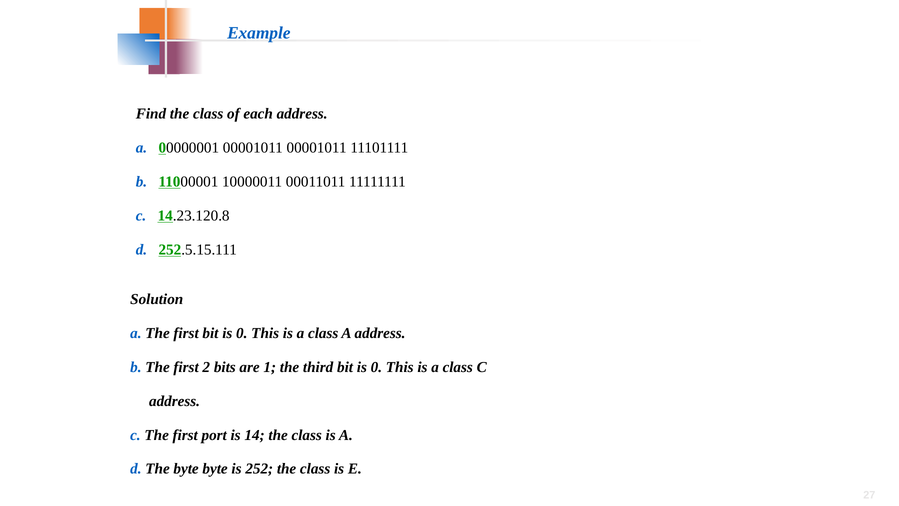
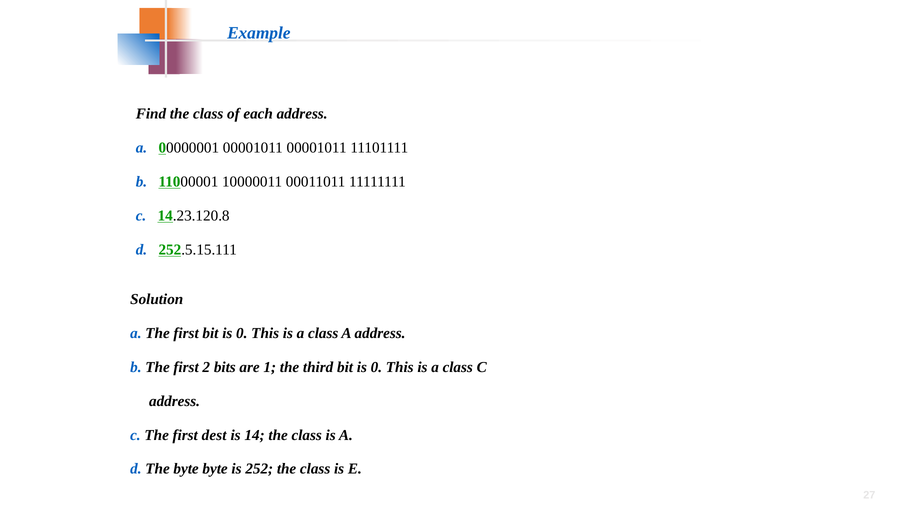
port: port -> dest
